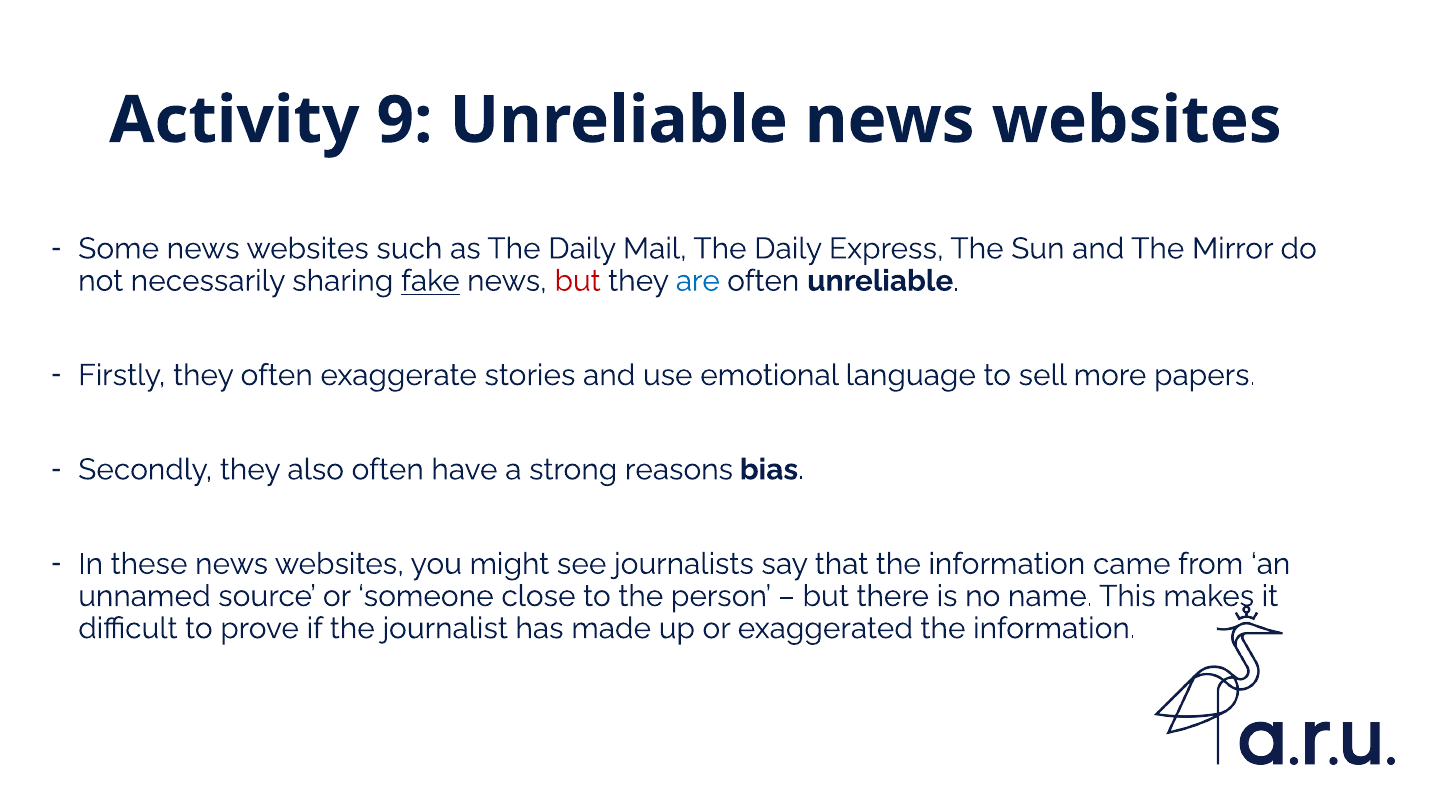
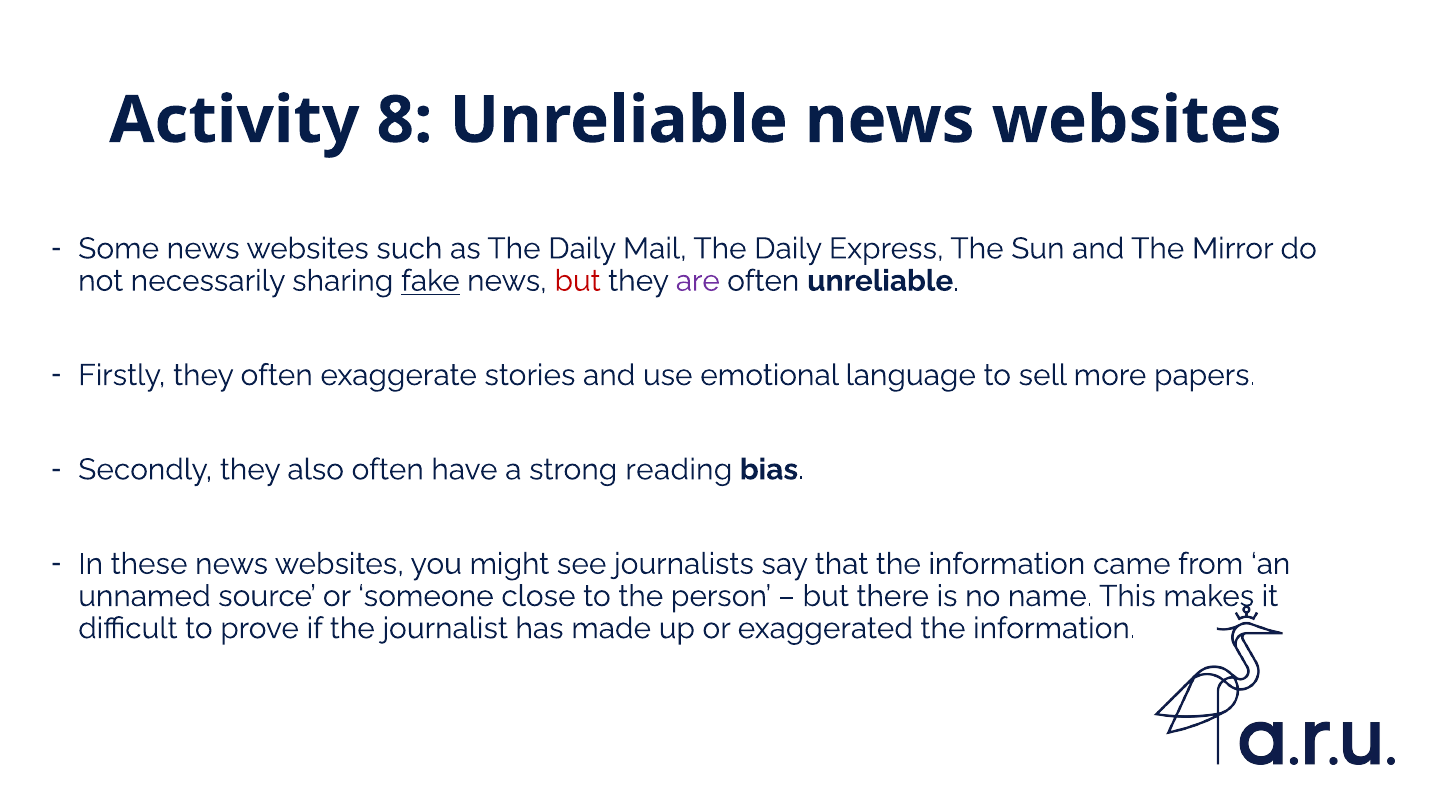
9: 9 -> 8
are colour: blue -> purple
reasons: reasons -> reading
